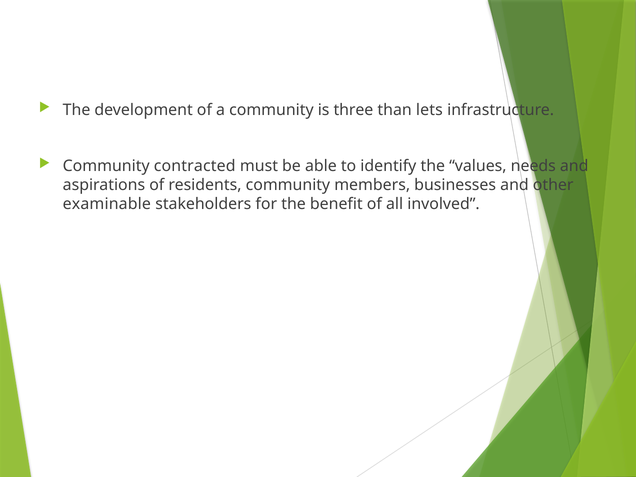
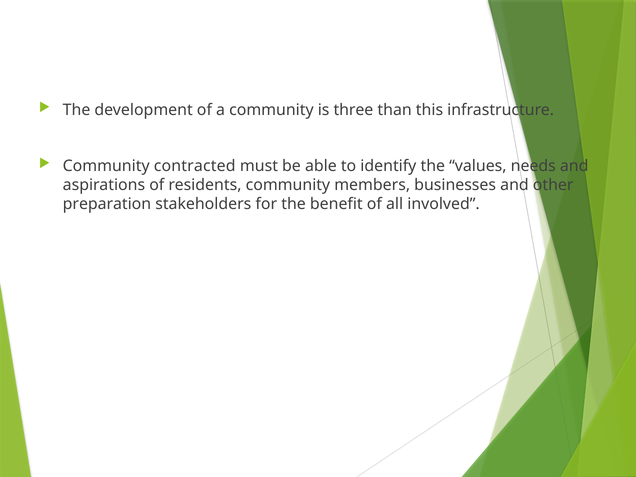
lets: lets -> this
examinable: examinable -> preparation
